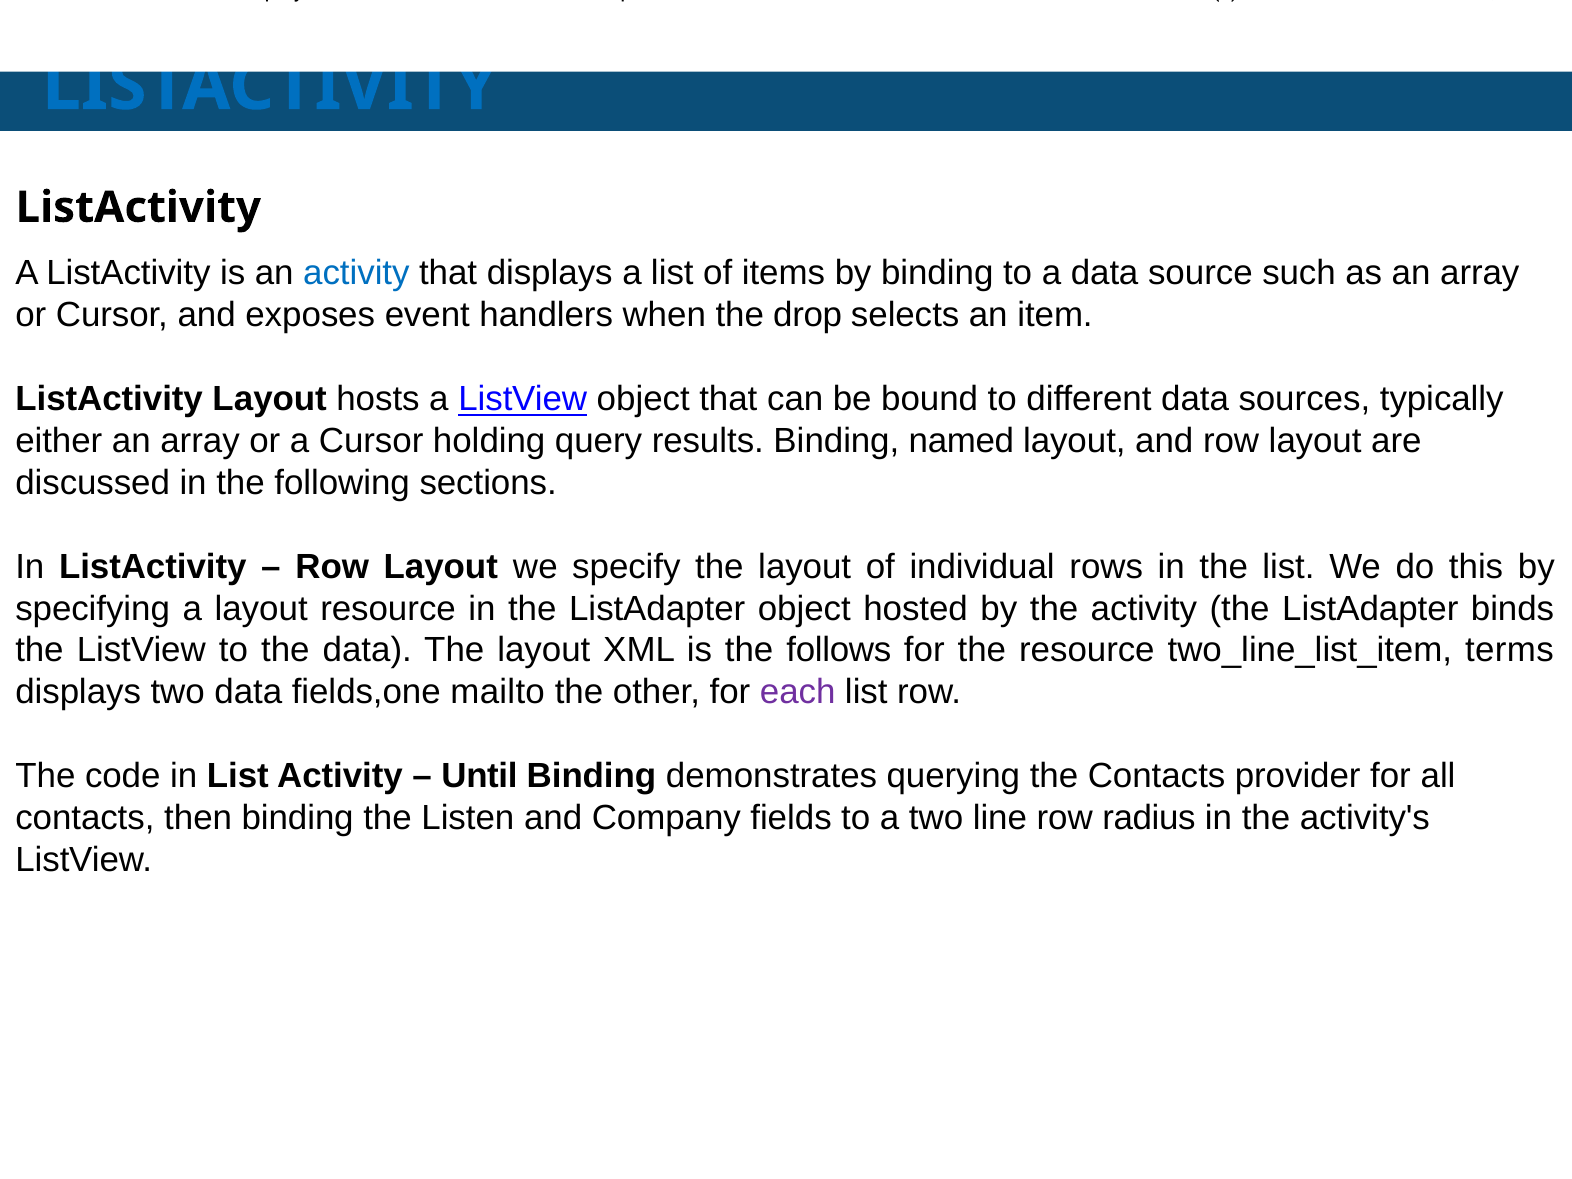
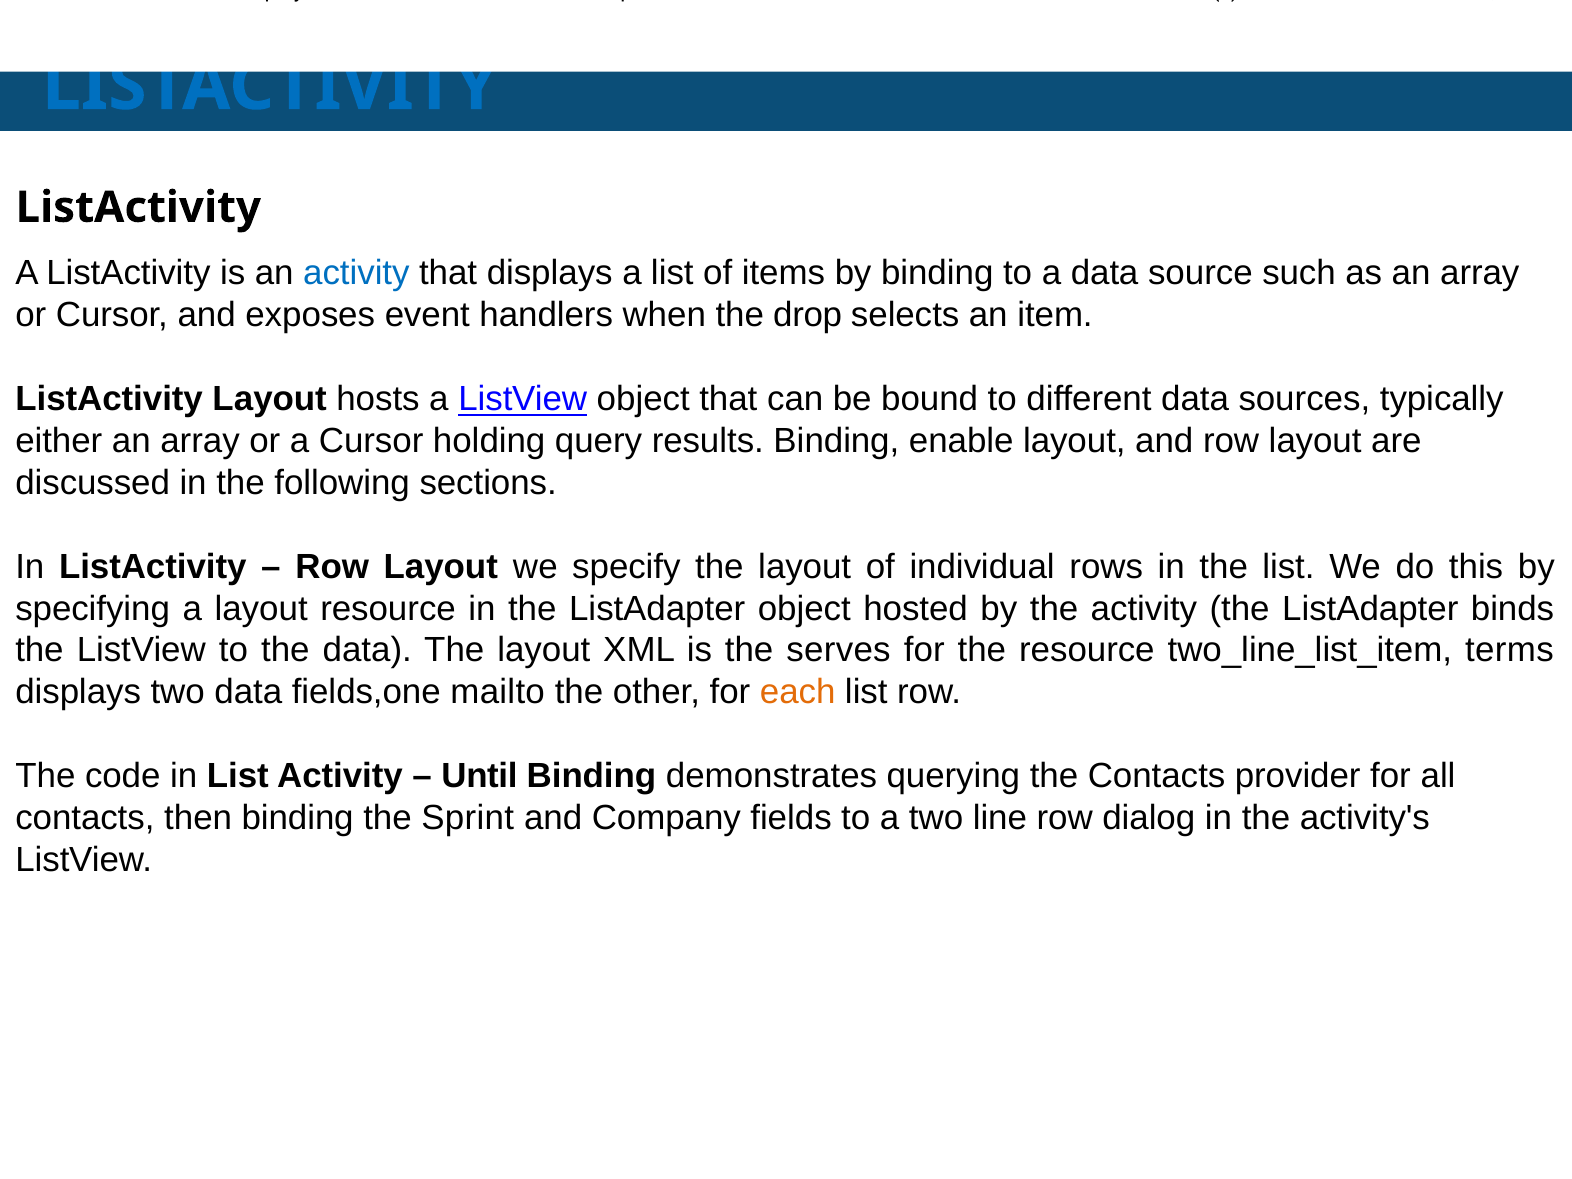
named: named -> enable
follows: follows -> serves
each colour: purple -> orange
Listen: Listen -> Sprint
radius: radius -> dialog
